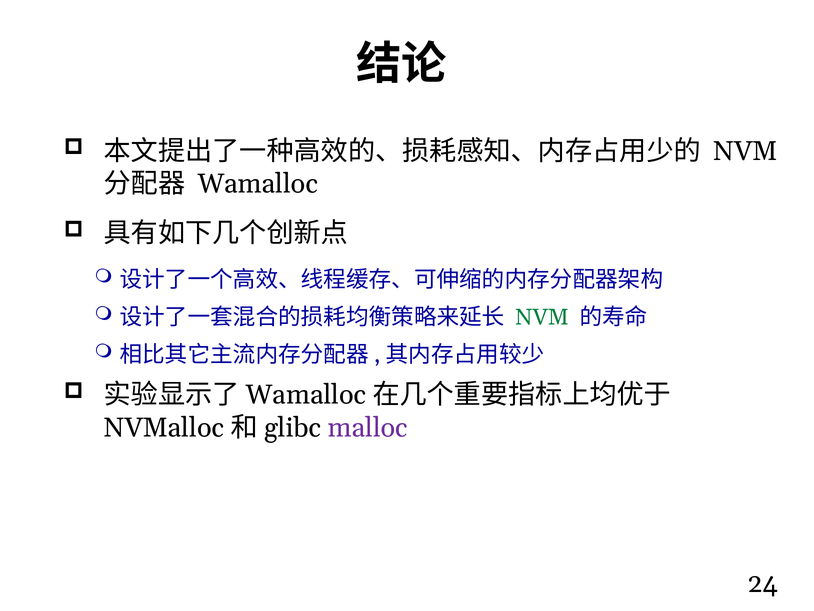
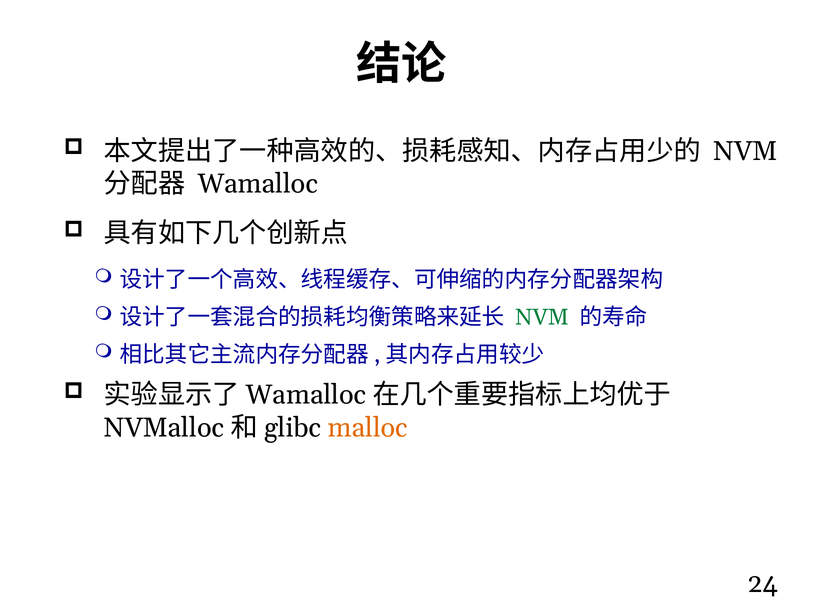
malloc colour: purple -> orange
